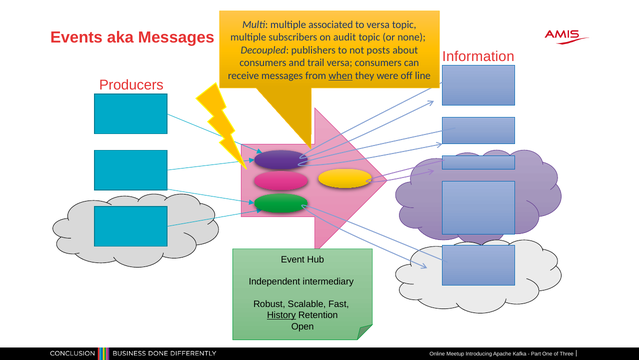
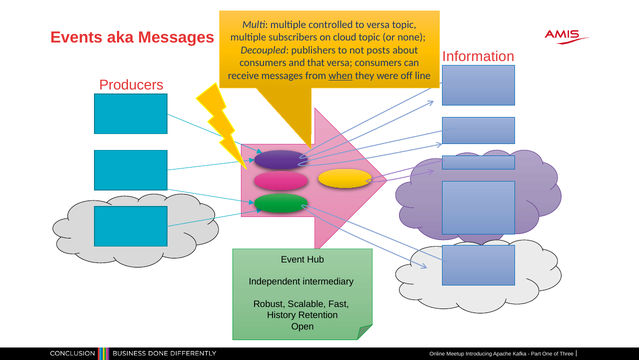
associated: associated -> controlled
audit: audit -> cloud
trail: trail -> that
History underline: present -> none
